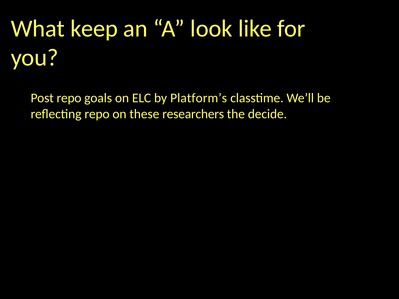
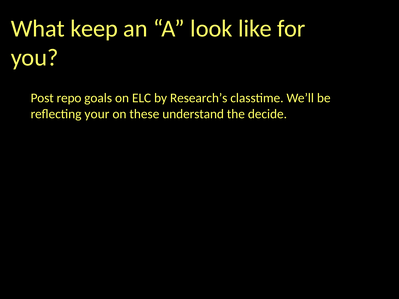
Platform’s: Platform’s -> Research’s
reflecting repo: repo -> your
researchers: researchers -> understand
